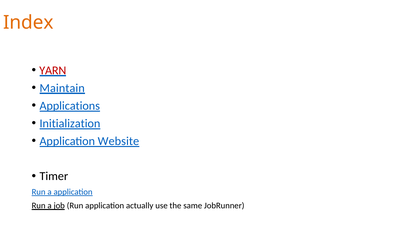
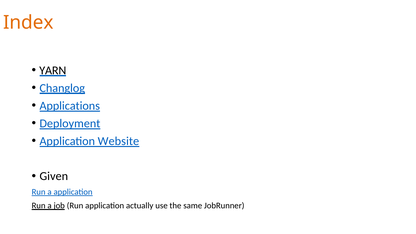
YARN colour: red -> black
Maintain: Maintain -> Changlog
Initialization: Initialization -> Deployment
Timer: Timer -> Given
